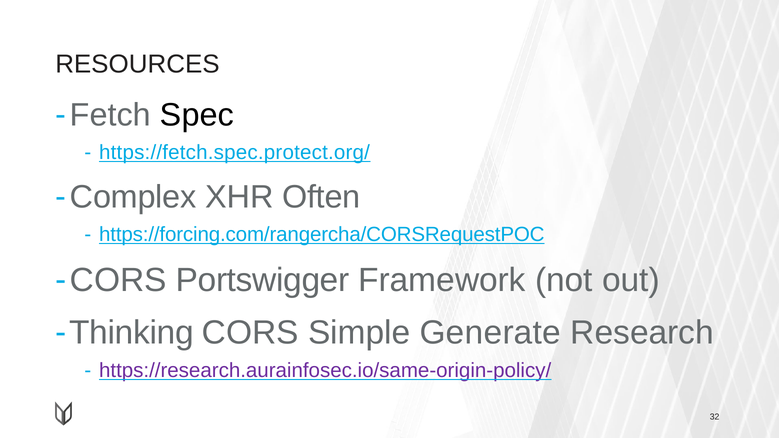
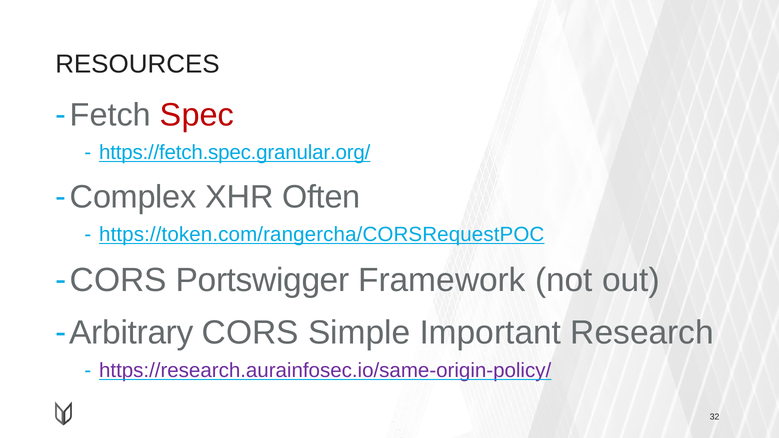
Spec colour: black -> red
https://fetch.spec.protect.org/: https://fetch.spec.protect.org/ -> https://fetch.spec.granular.org/
https://forcing.com/rangercha/CORSRequestPOC: https://forcing.com/rangercha/CORSRequestPOC -> https://token.com/rangercha/CORSRequestPOC
Thinking: Thinking -> Arbitrary
Generate: Generate -> Important
